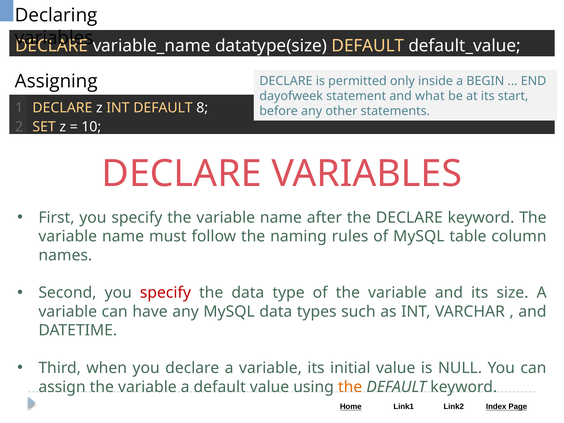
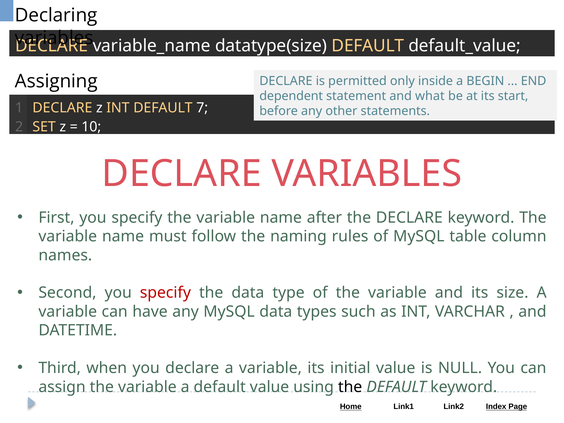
dayofweek: dayofweek -> dependent
8: 8 -> 7
the at (350, 387) colour: orange -> black
